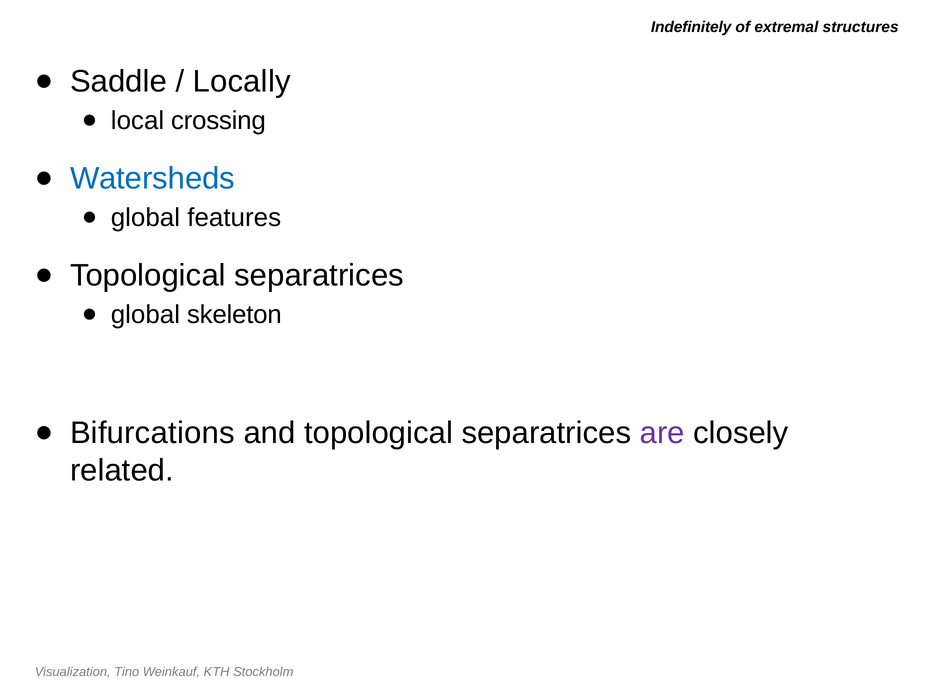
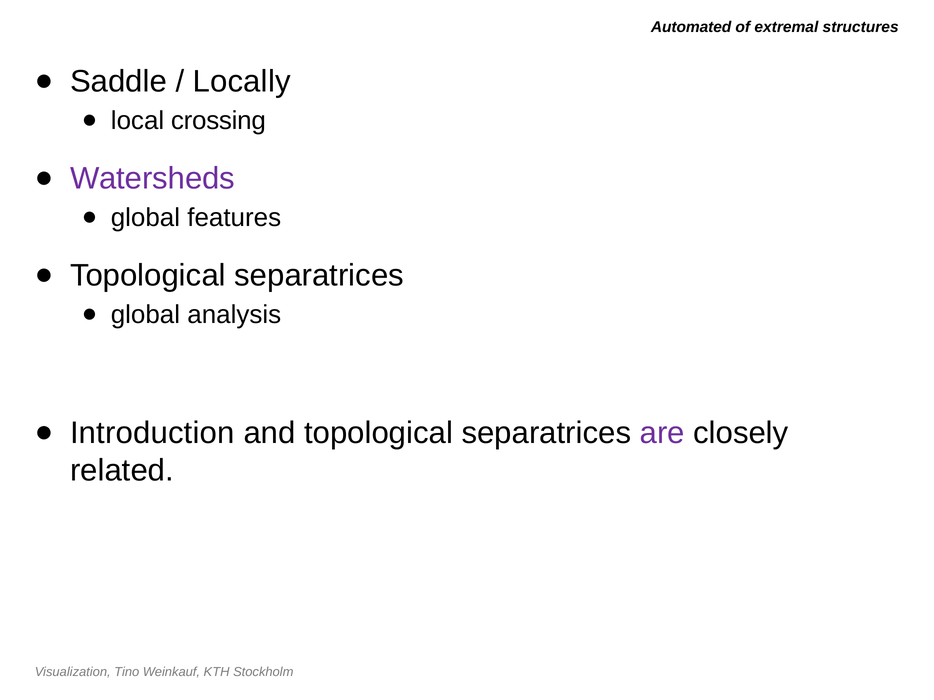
Indefinitely: Indefinitely -> Automated
Watersheds colour: blue -> purple
skeleton: skeleton -> analysis
Bifurcations: Bifurcations -> Introduction
